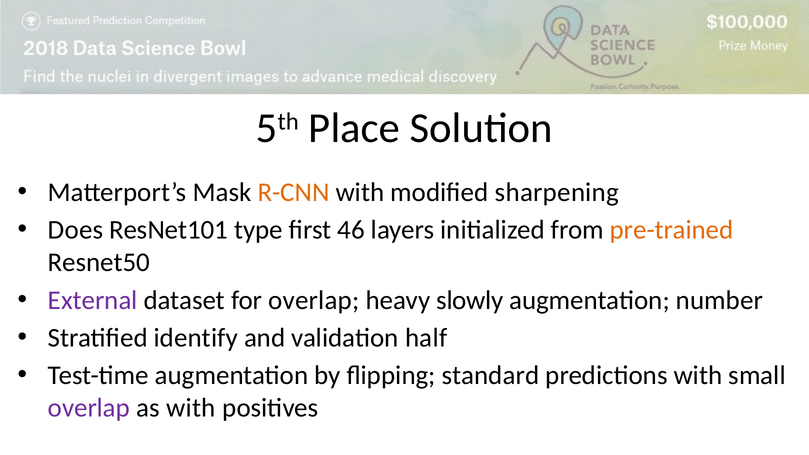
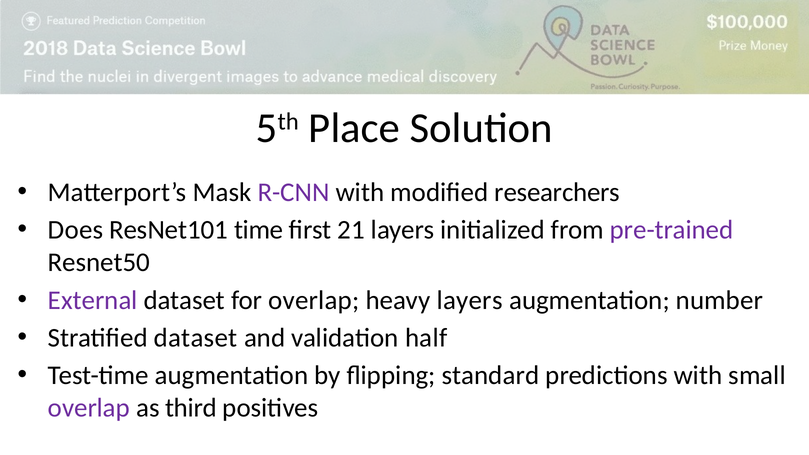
R-CNN colour: orange -> purple
sharpening: sharpening -> researchers
type: type -> time
46: 46 -> 21
pre-trained colour: orange -> purple
heavy slowly: slowly -> layers
Stratified identify: identify -> dataset
as with: with -> third
